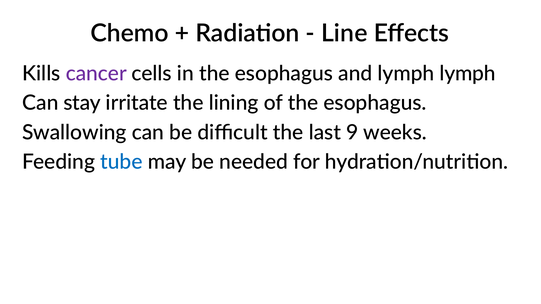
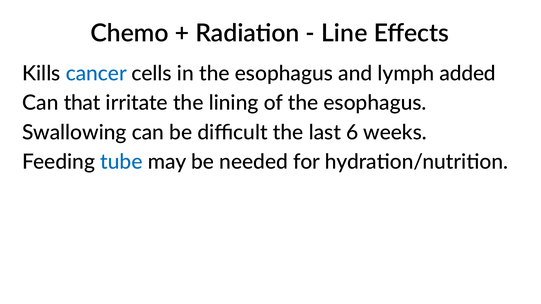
cancer colour: purple -> blue
lymph lymph: lymph -> added
stay: stay -> that
9: 9 -> 6
